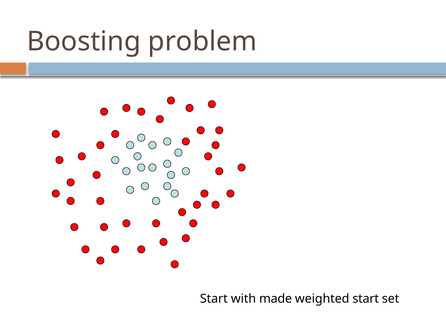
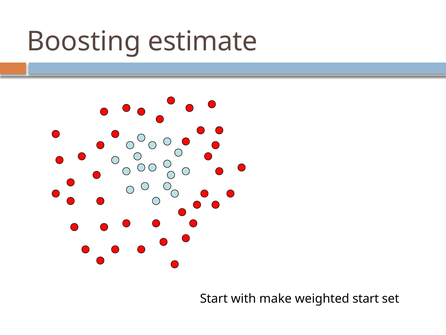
problem: problem -> estimate
made: made -> make
